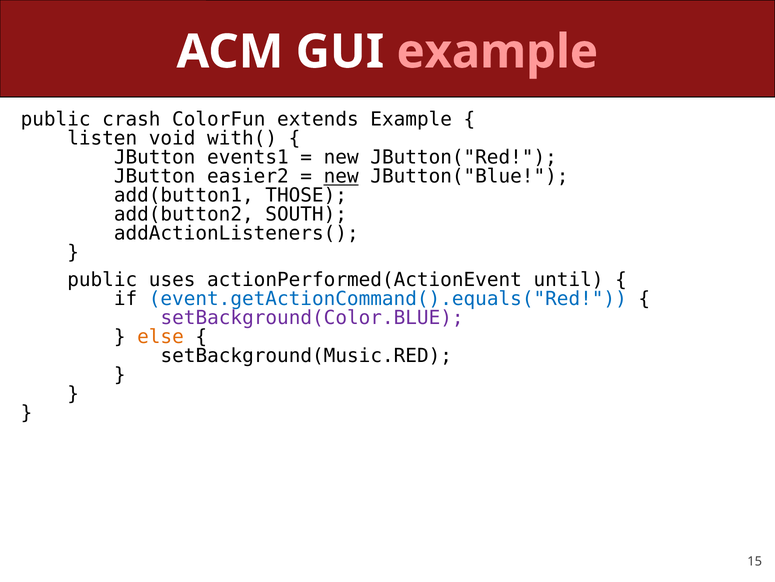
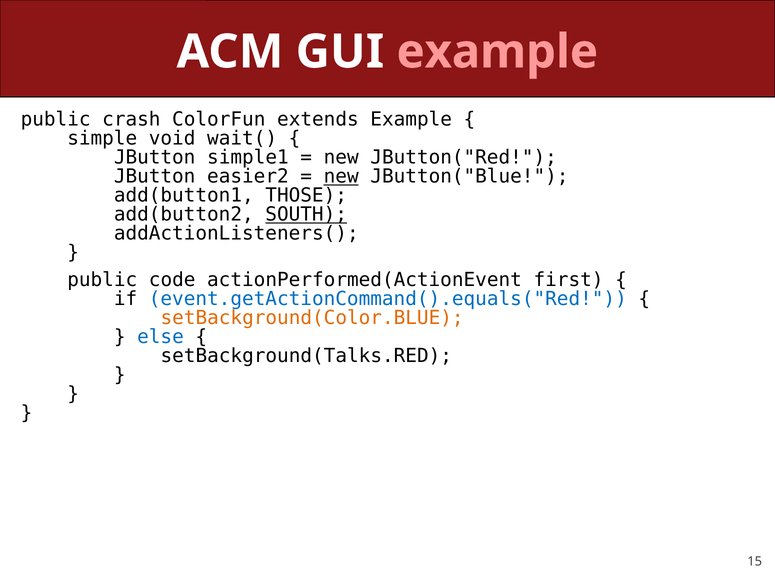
listen: listen -> simple
with(: with( -> wait(
events1: events1 -> simple1
SOUTH underline: none -> present
uses: uses -> code
until: until -> first
setBackground(Color.BLUE colour: purple -> orange
else colour: orange -> blue
setBackground(Music.RED: setBackground(Music.RED -> setBackground(Talks.RED
